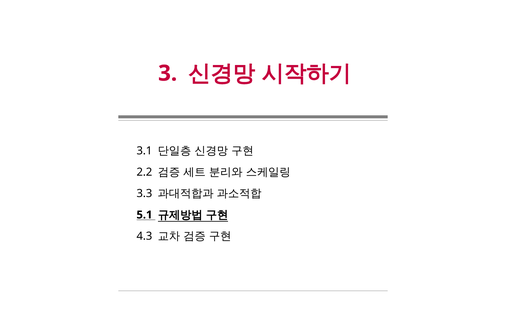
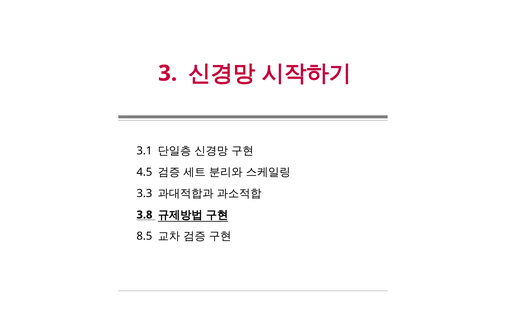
2.2: 2.2 -> 4.5
5.1: 5.1 -> 3.8
4.3: 4.3 -> 8.5
